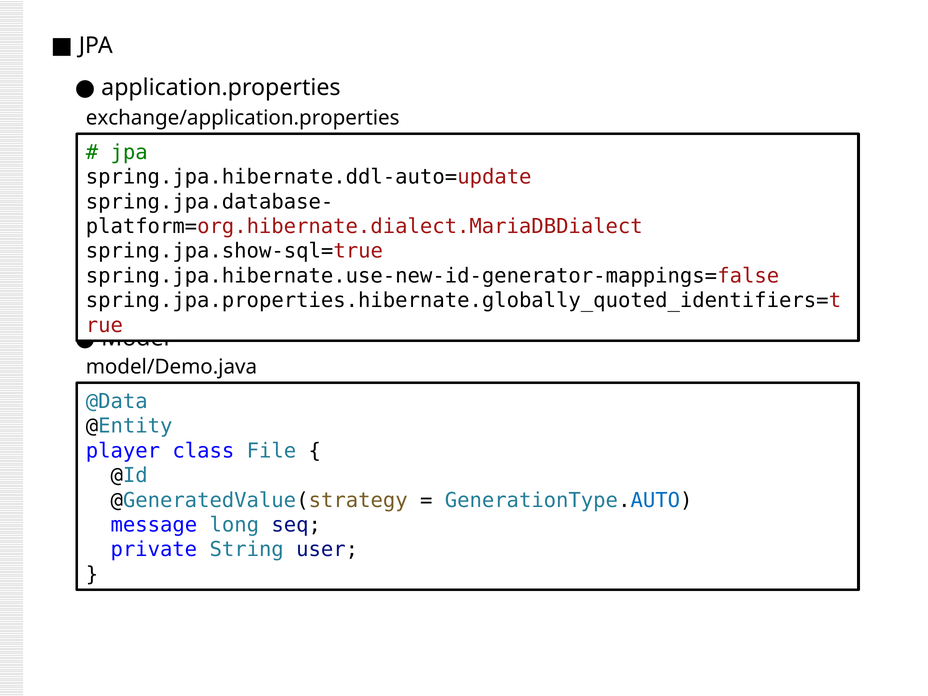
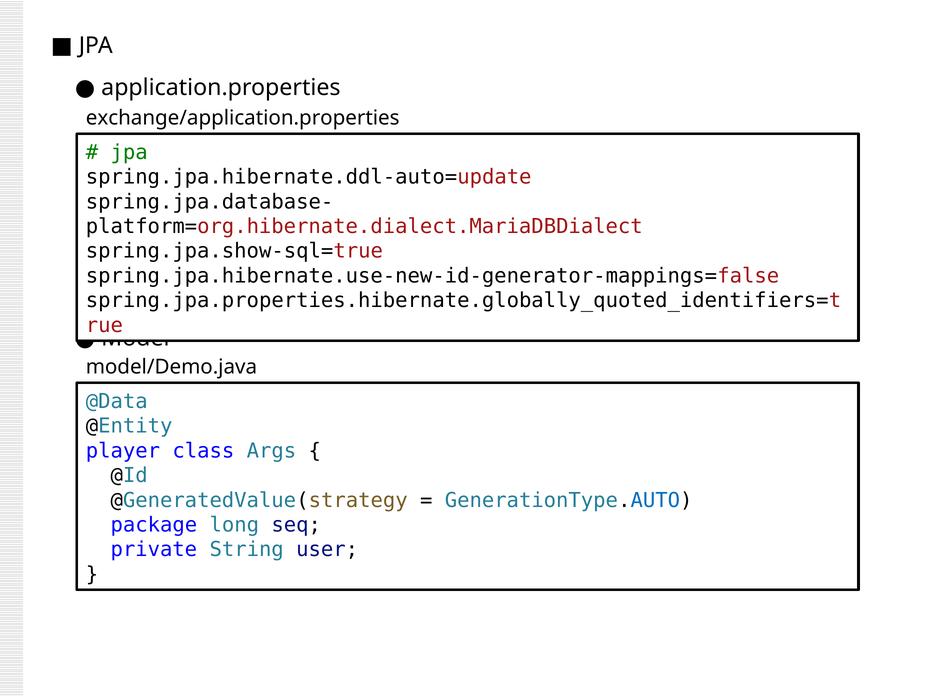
File: File -> Args
message: message -> package
